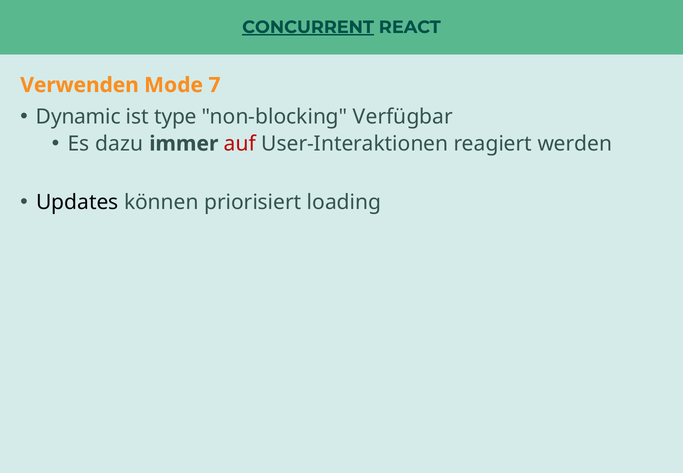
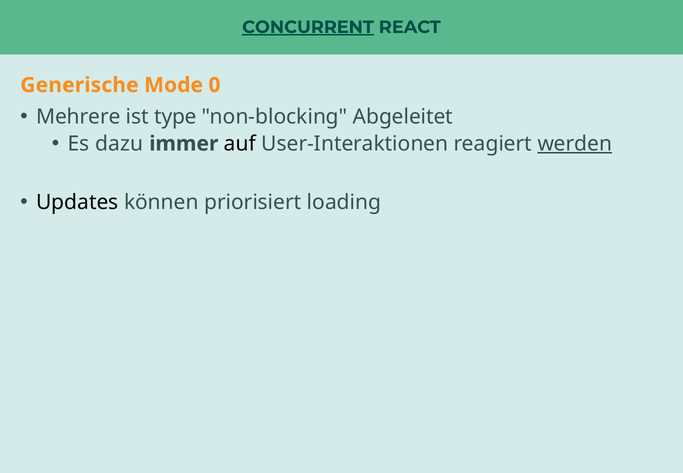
Verwenden: Verwenden -> Generische
7: 7 -> 0
Dynamic: Dynamic -> Mehrere
Verfügbar: Verfügbar -> Abgeleitet
auf colour: red -> black
werden underline: none -> present
